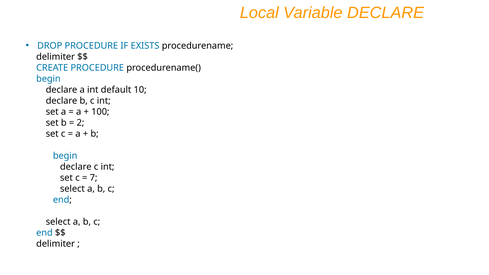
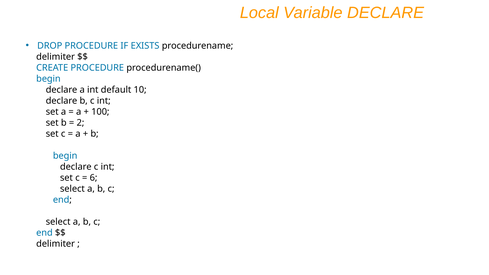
7: 7 -> 6
